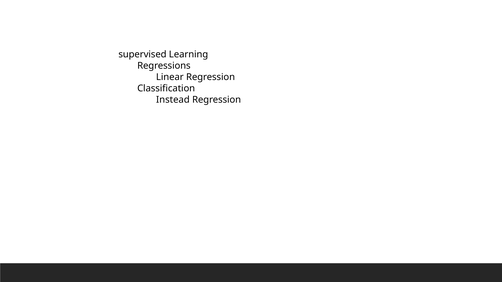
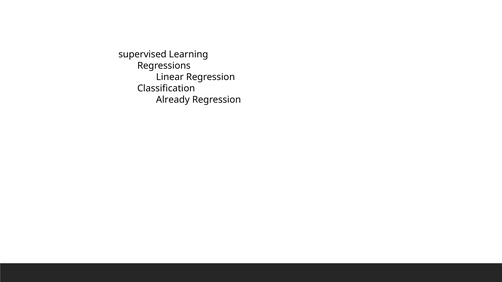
Instead: Instead -> Already
